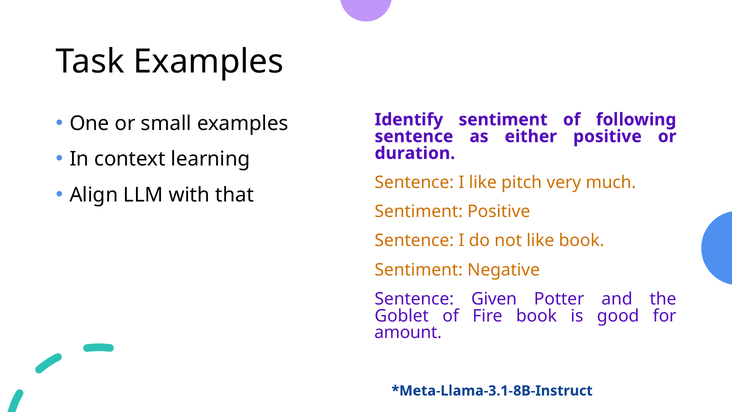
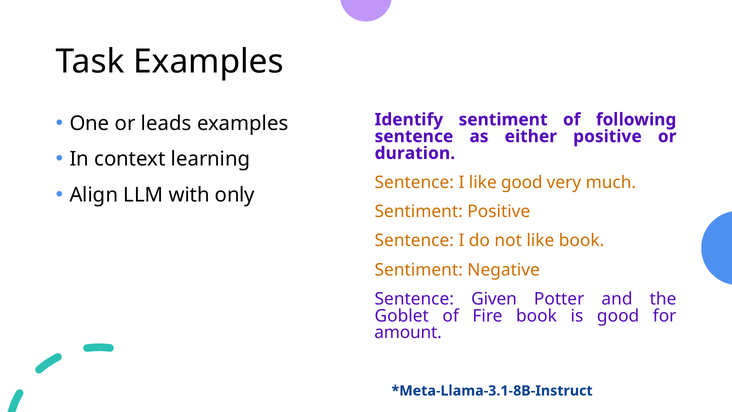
small: small -> leads
like pitch: pitch -> good
that: that -> only
